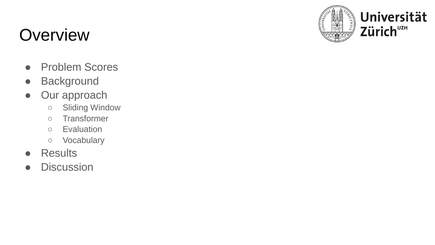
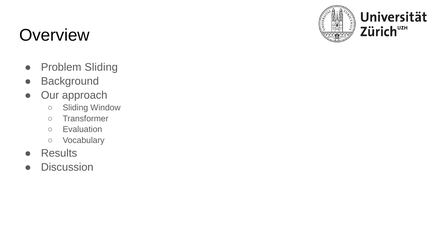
Problem Scores: Scores -> Sliding
